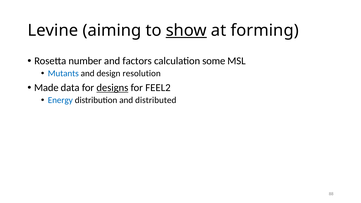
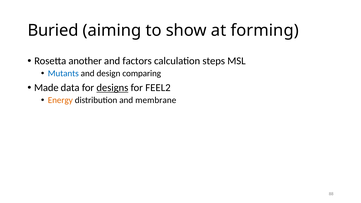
Levine: Levine -> Buried
show underline: present -> none
number: number -> another
some: some -> steps
resolution: resolution -> comparing
Energy colour: blue -> orange
distributed: distributed -> membrane
